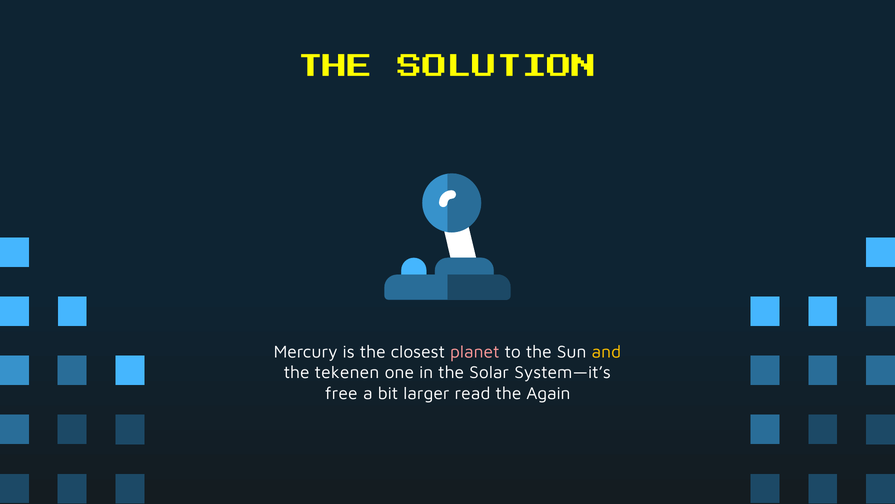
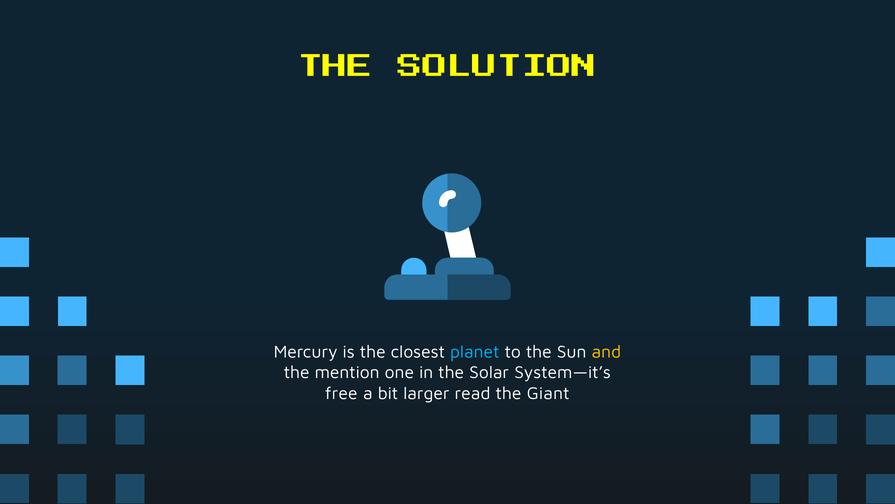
planet colour: pink -> light blue
tekenen: tekenen -> mention
Again: Again -> Giant
